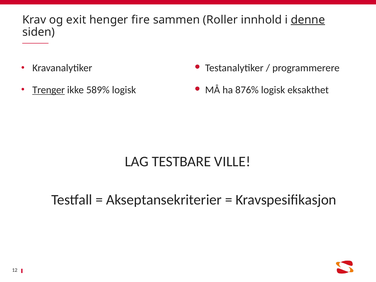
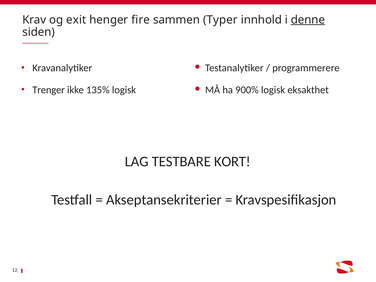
Roller: Roller -> Typer
Trenger underline: present -> none
589%: 589% -> 135%
876%: 876% -> 900%
VILLE: VILLE -> KORT
